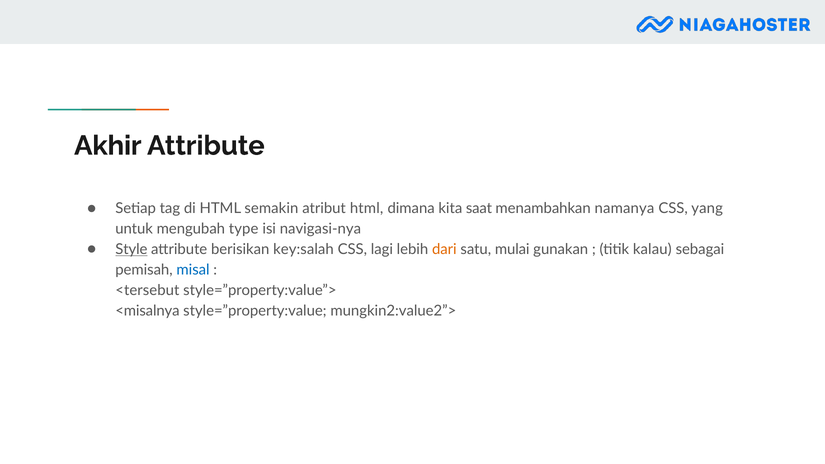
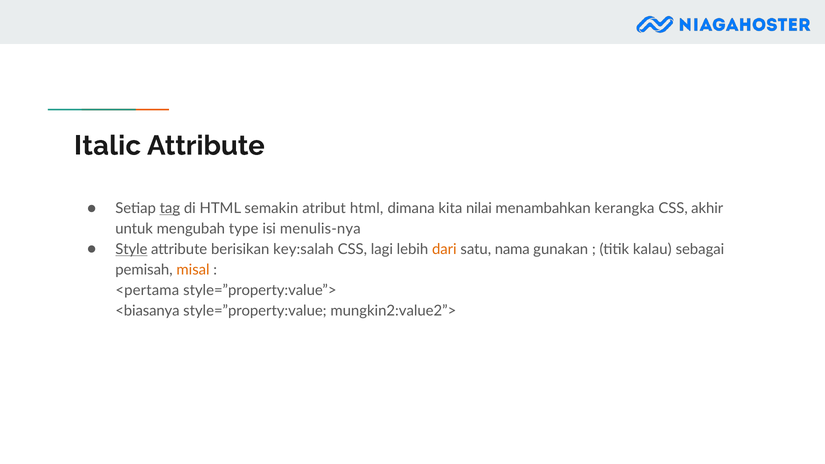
Akhir: Akhir -> Italic
tag underline: none -> present
saat: saat -> nilai
namanya: namanya -> kerangka
yang: yang -> akhir
navigasi-nya: navigasi-nya -> menulis-nya
mulai: mulai -> nama
misal colour: blue -> orange
<tersebut: <tersebut -> <pertama
<misalnya: <misalnya -> <biasanya
